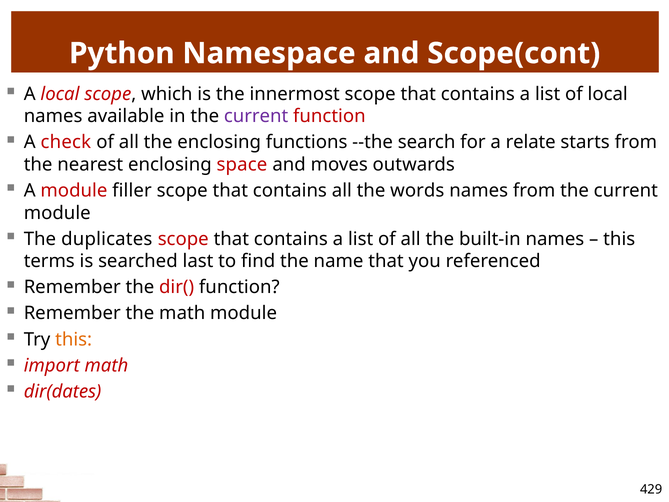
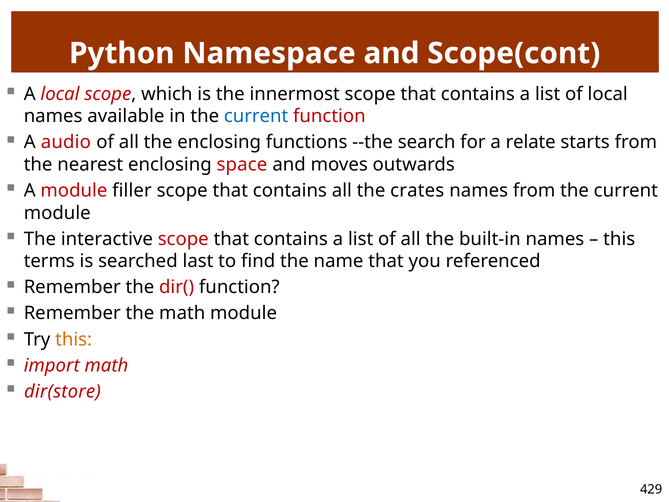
current at (256, 116) colour: purple -> blue
check: check -> audio
words: words -> crates
duplicates: duplicates -> interactive
dir(dates: dir(dates -> dir(store
